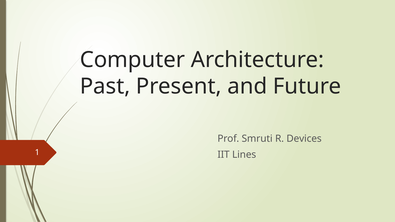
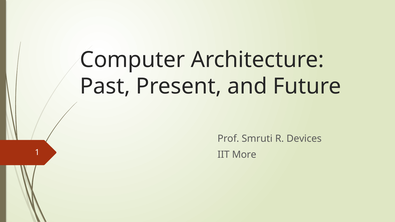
Lines: Lines -> More
